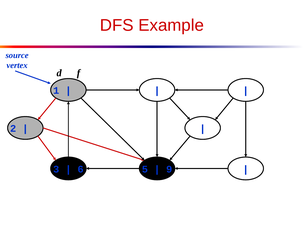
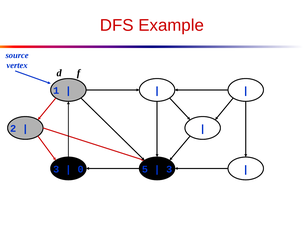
6: 6 -> 0
9 at (169, 169): 9 -> 3
